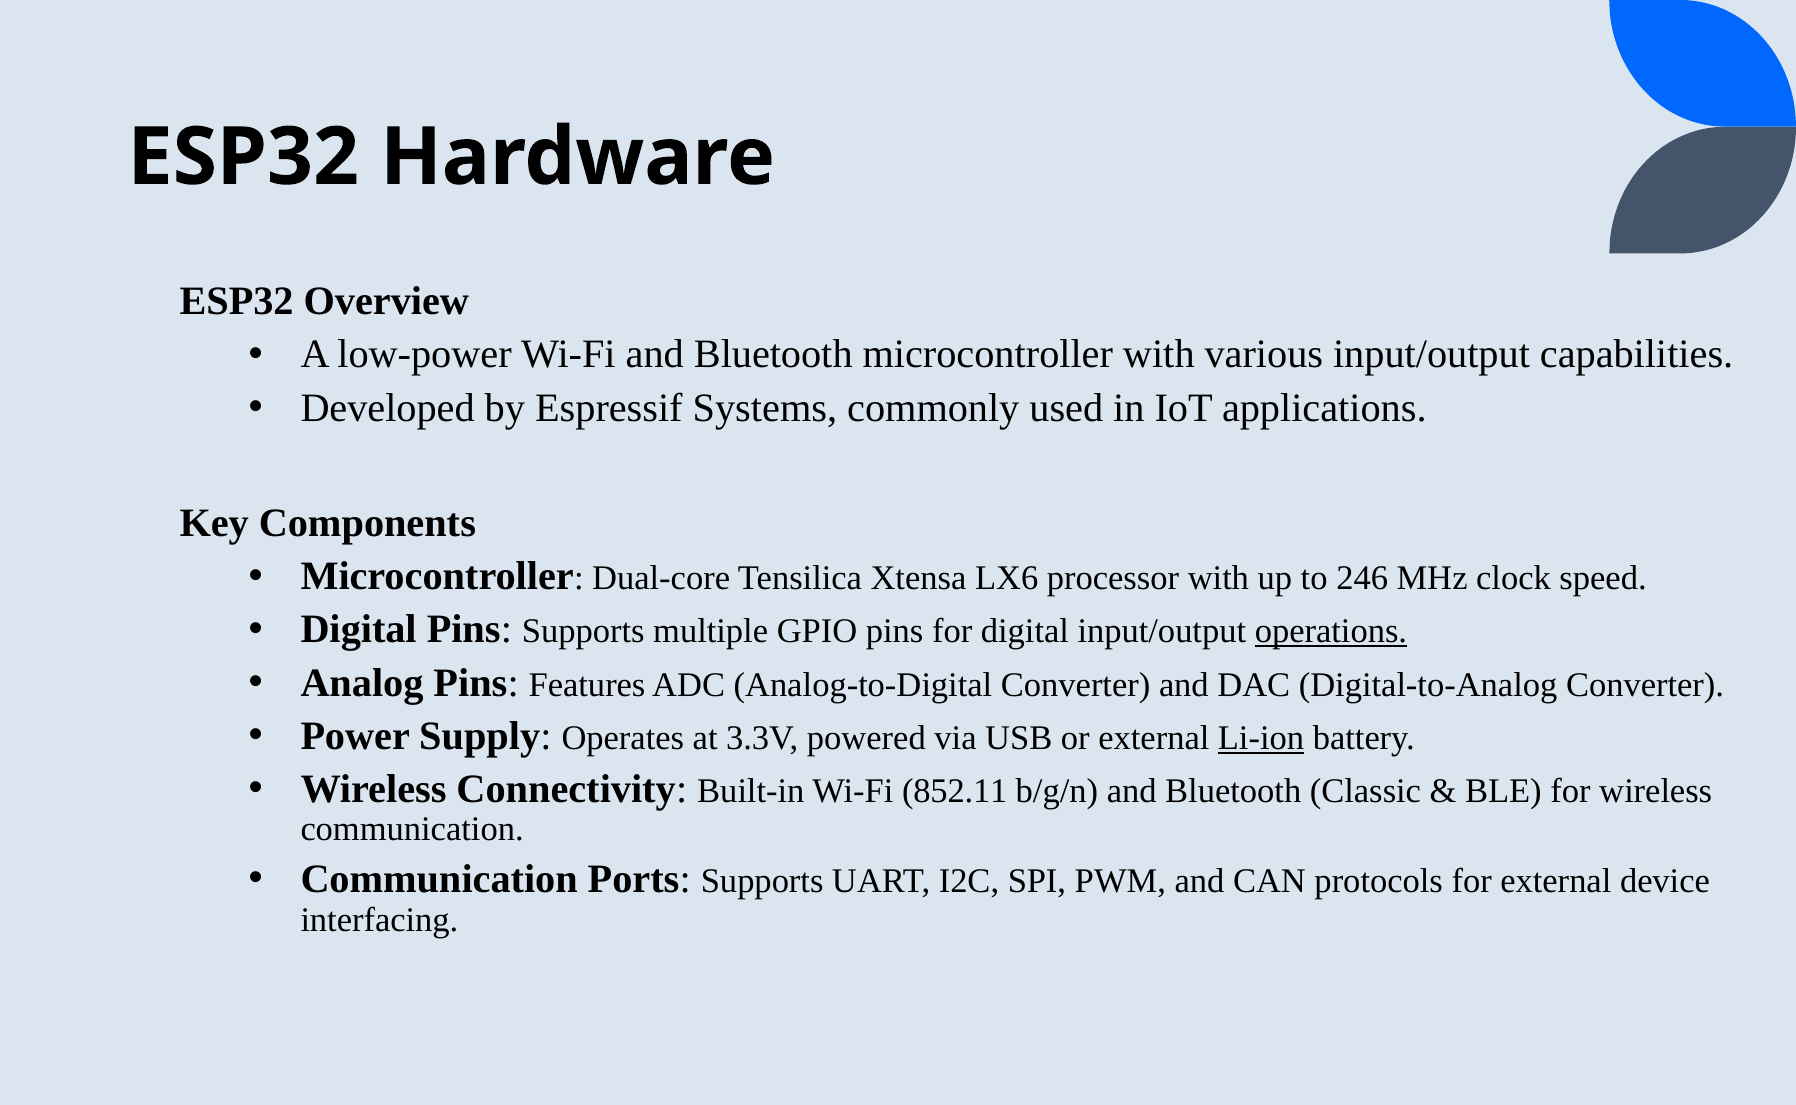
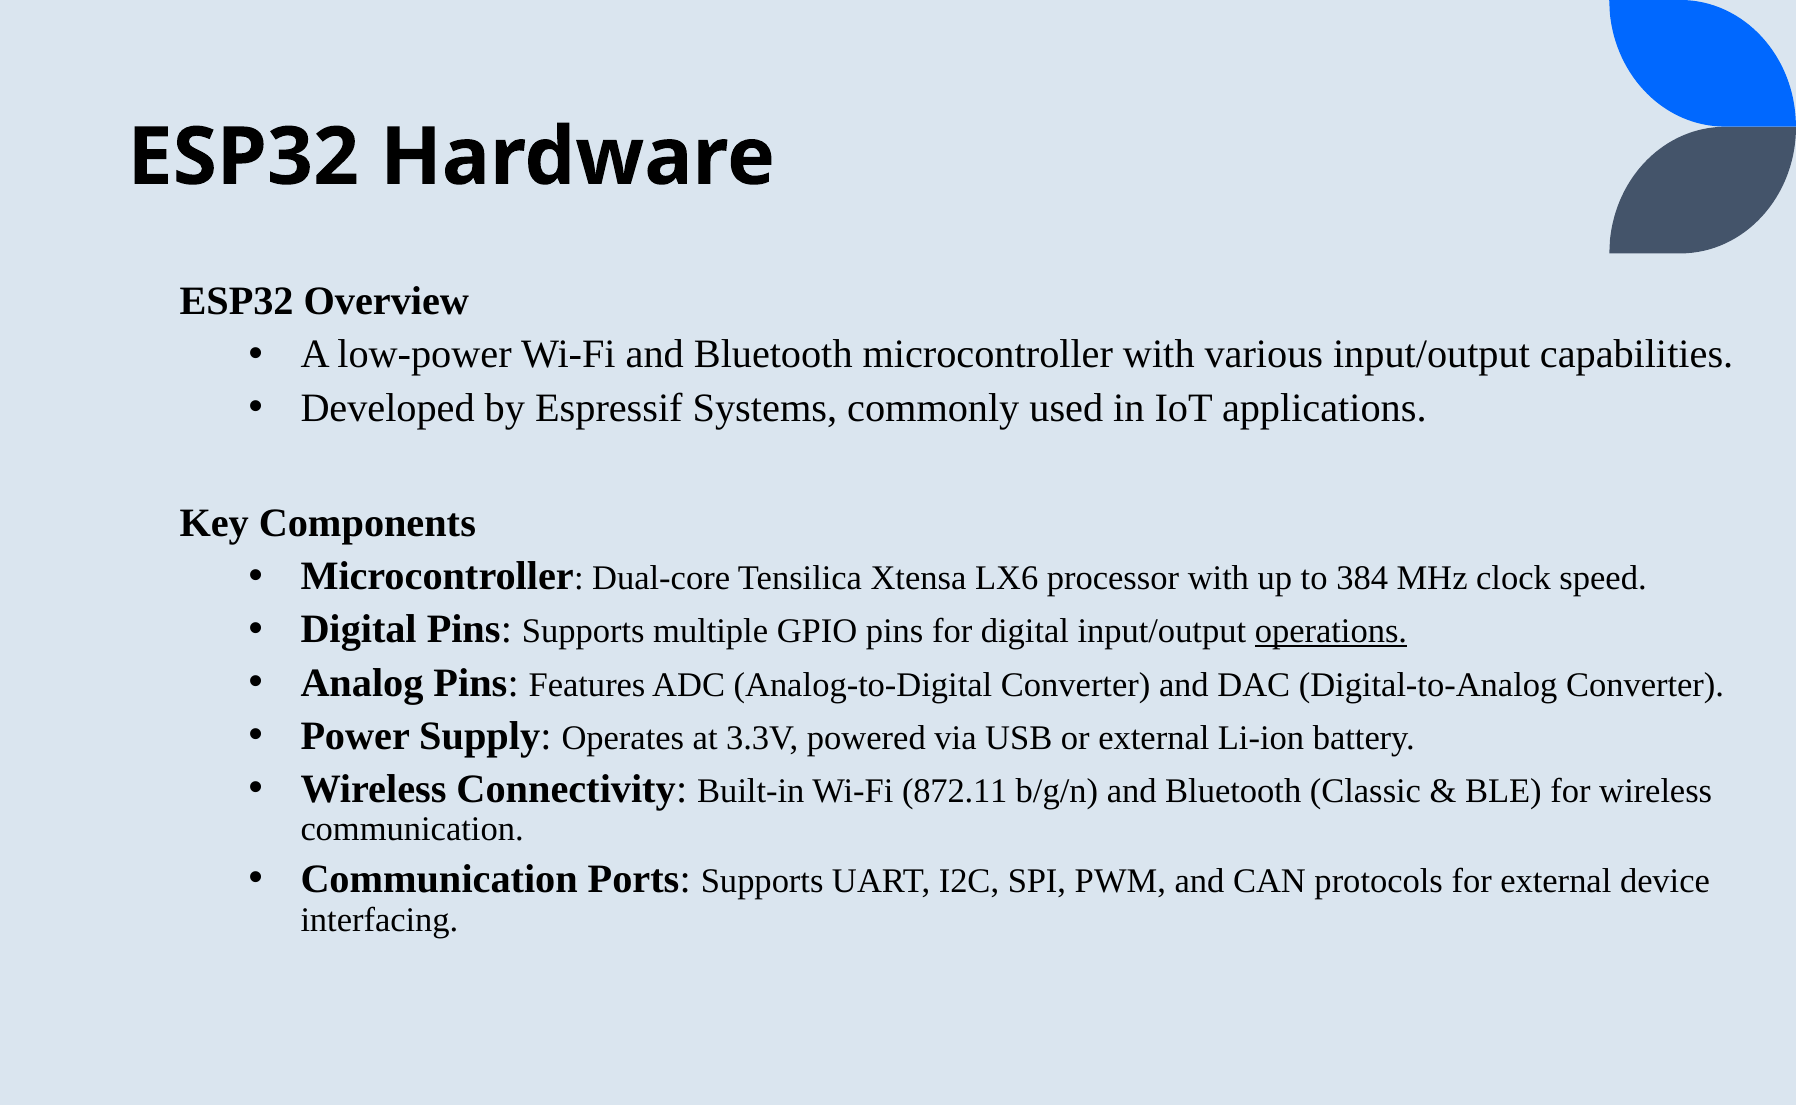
246: 246 -> 384
Li-ion underline: present -> none
852.11: 852.11 -> 872.11
